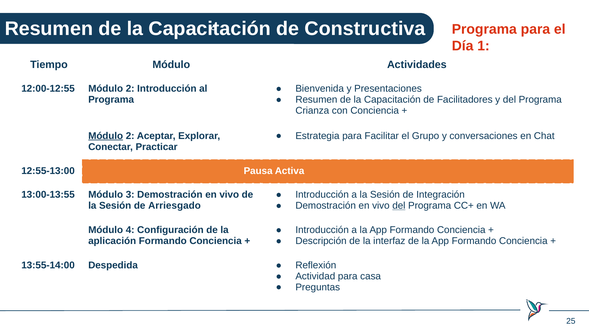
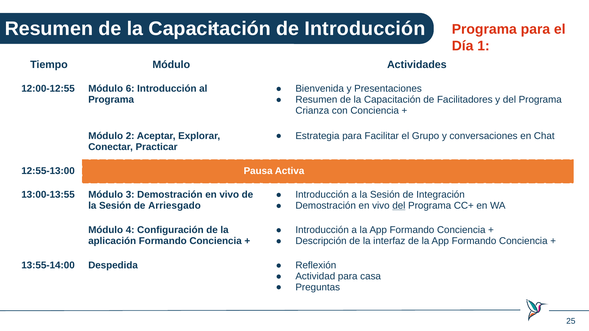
de Constructiva: Constructiva -> Introducción
12:00-12:55 Módulo 2: 2 -> 6
Módulo at (106, 136) underline: present -> none
